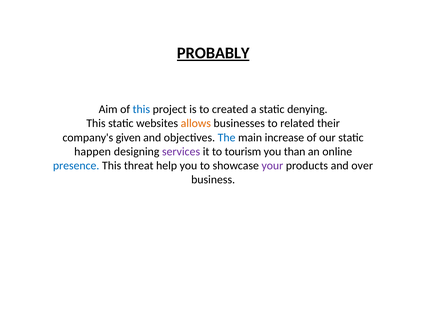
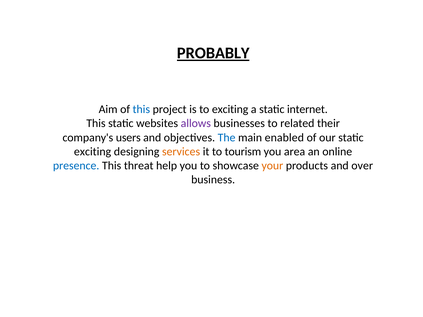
to created: created -> exciting
denying: denying -> internet
allows colour: orange -> purple
given: given -> users
increase: increase -> enabled
happen at (93, 152): happen -> exciting
services colour: purple -> orange
than: than -> area
your colour: purple -> orange
